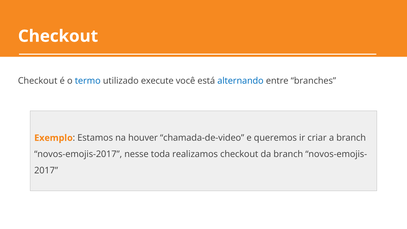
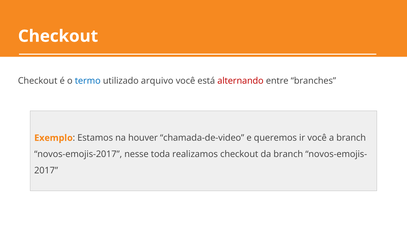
execute: execute -> arquivo
alternando colour: blue -> red
ir criar: criar -> você
